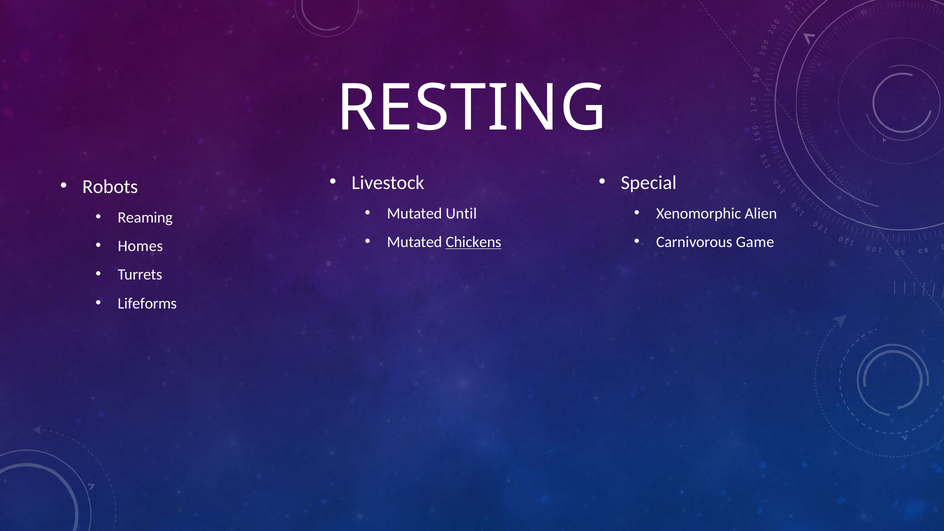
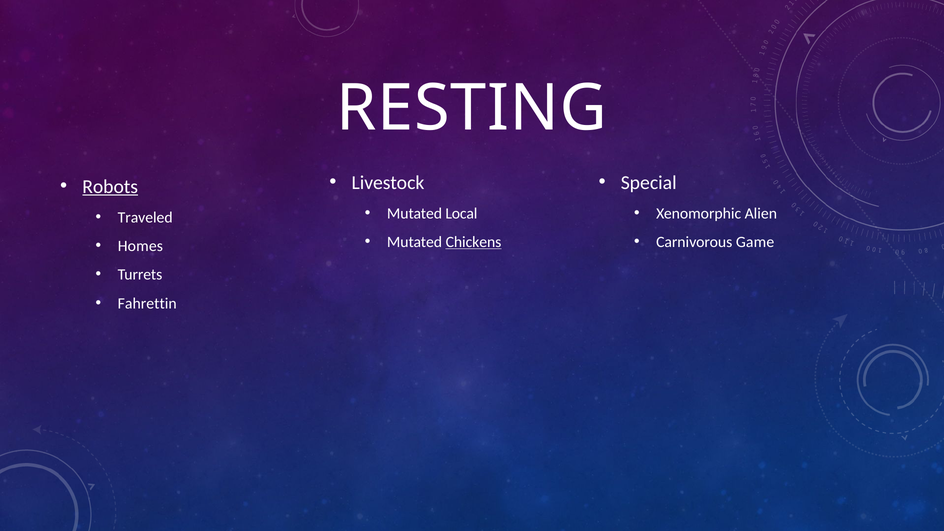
Robots underline: none -> present
Until: Until -> Local
Reaming: Reaming -> Traveled
Lifeforms: Lifeforms -> Fahrettin
